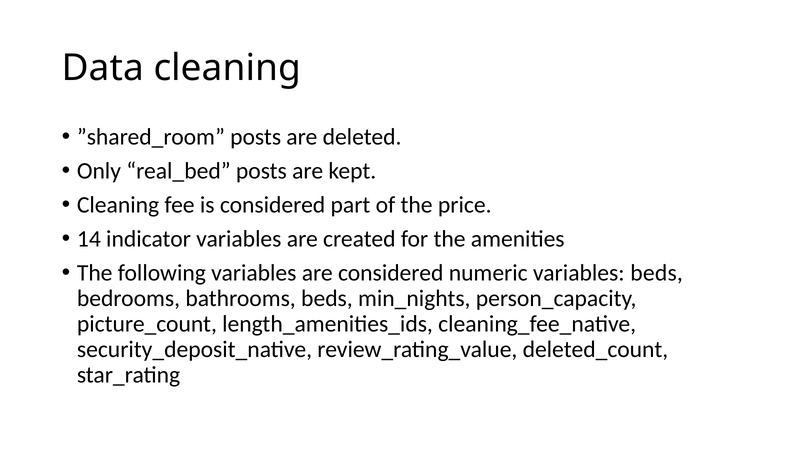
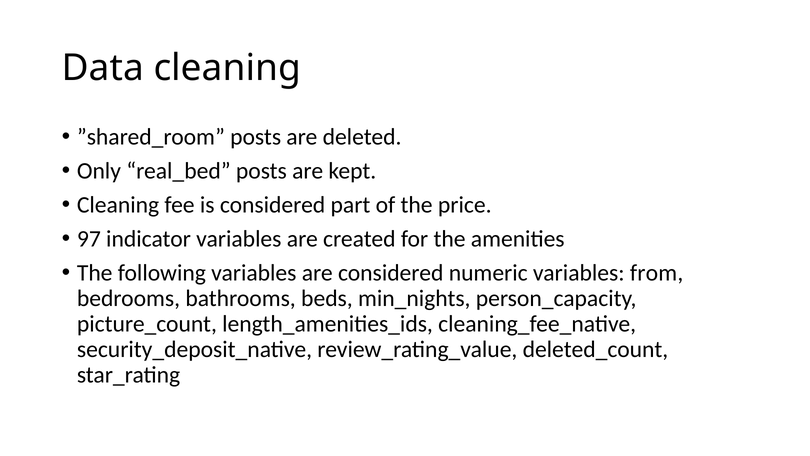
14: 14 -> 97
variables beds: beds -> from
